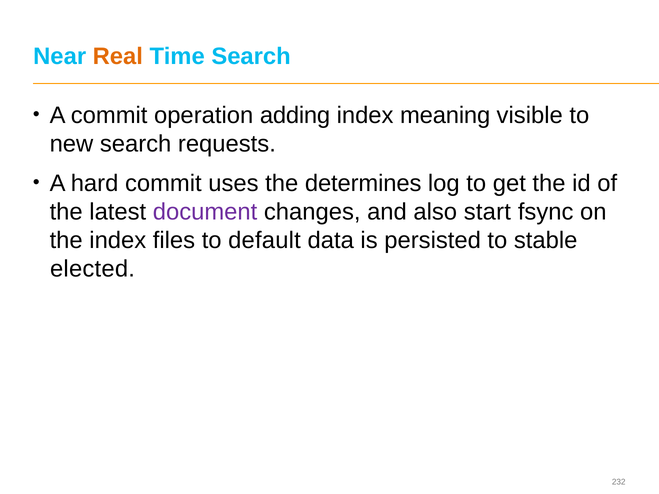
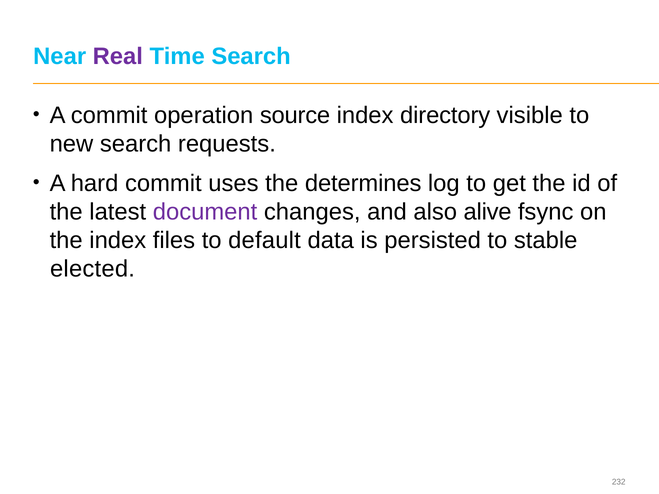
Real colour: orange -> purple
adding: adding -> source
meaning: meaning -> directory
start: start -> alive
